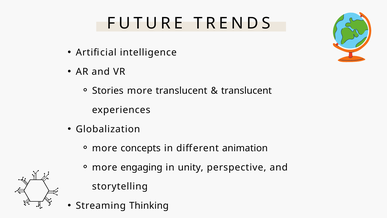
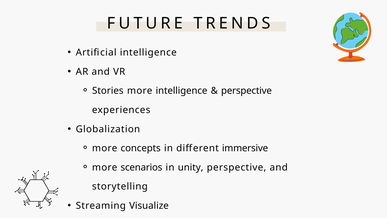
more translucent: translucent -> intelligence
translucent at (246, 91): translucent -> perspective
animation: animation -> immersive
engaging: engaging -> scenarios
Thinking: Thinking -> Visualize
